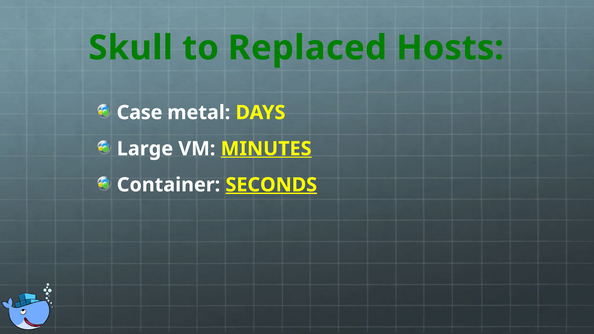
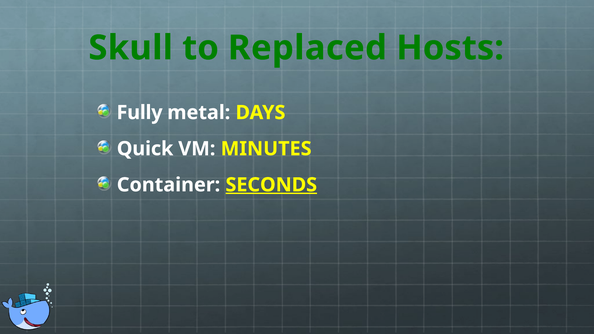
Case: Case -> Fully
Large: Large -> Quick
MINUTES underline: present -> none
